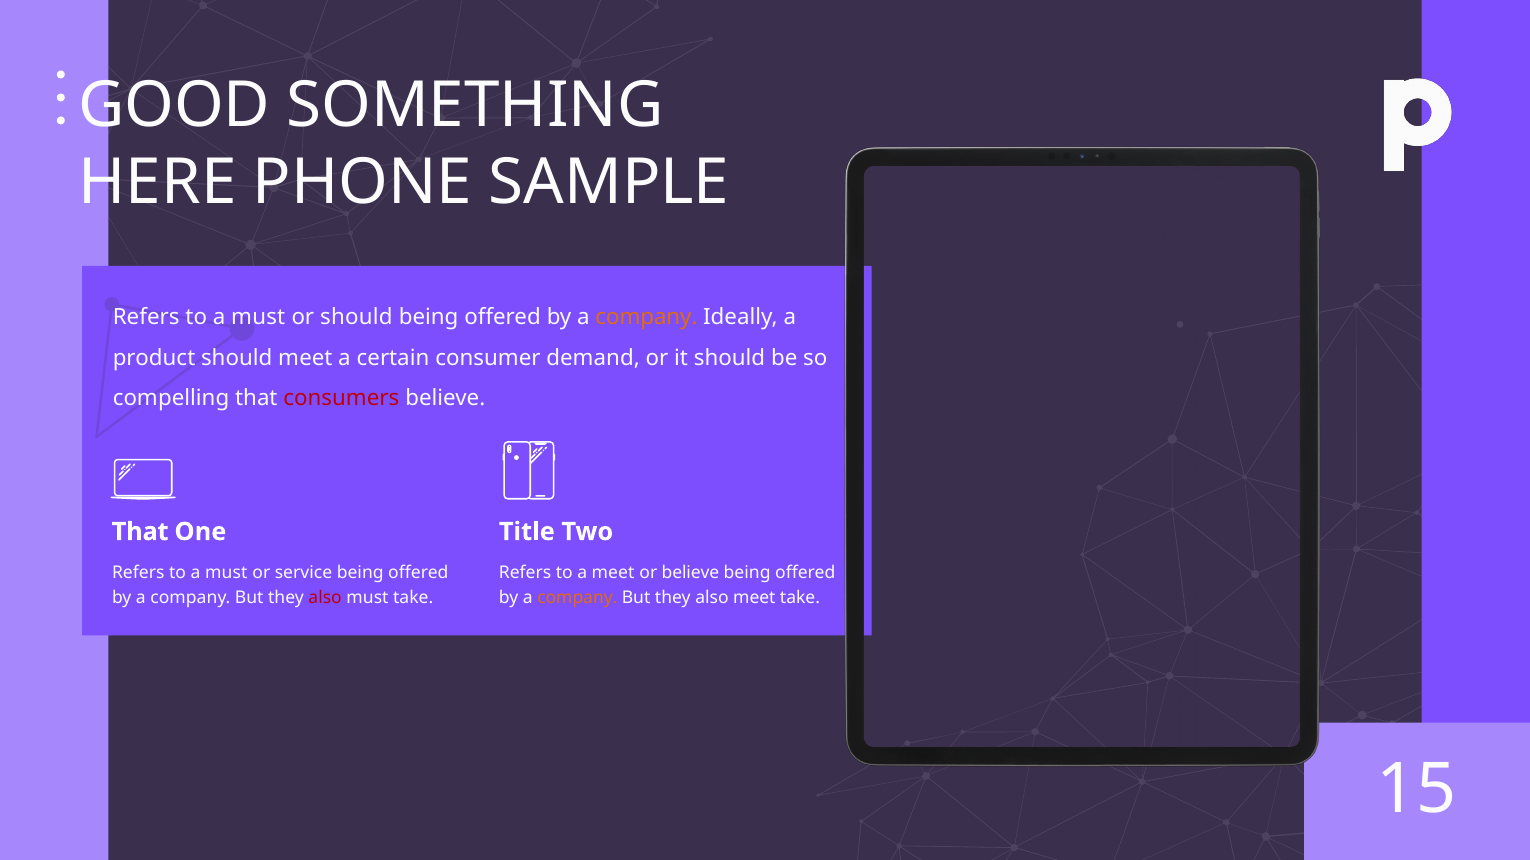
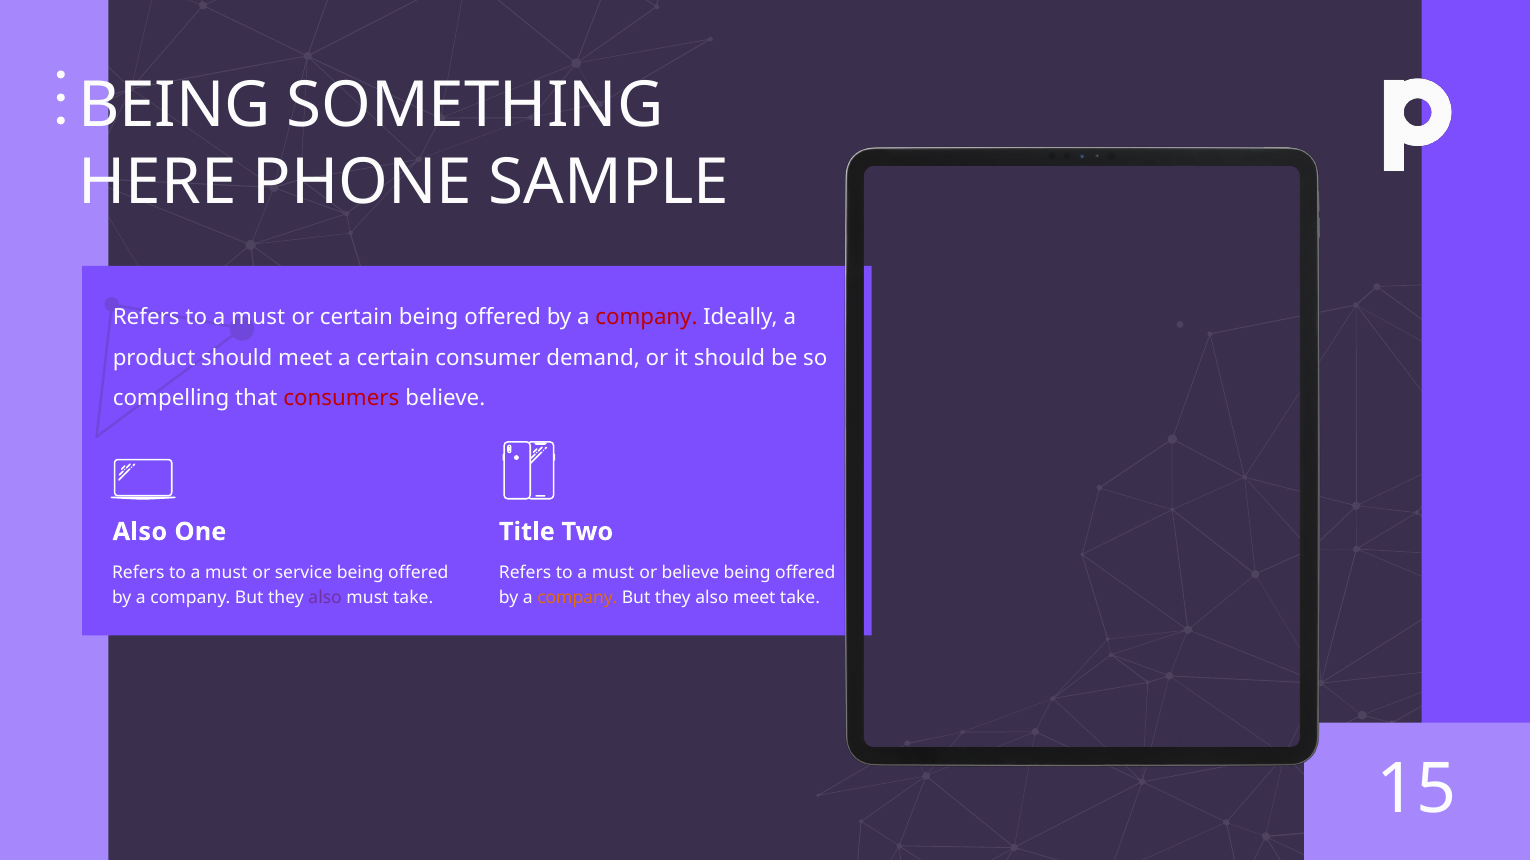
GOOD at (175, 106): GOOD -> BEING
or should: should -> certain
company at (646, 318) colour: orange -> red
That at (140, 532): That -> Also
meet at (613, 573): meet -> must
also at (325, 598) colour: red -> purple
